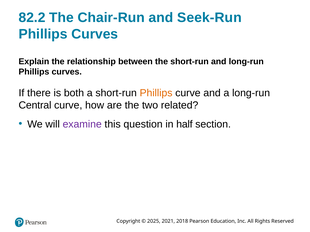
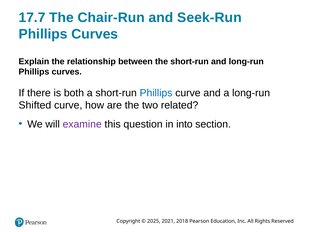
82.2: 82.2 -> 17.7
Phillips at (156, 93) colour: orange -> blue
Central: Central -> Shifted
half: half -> into
